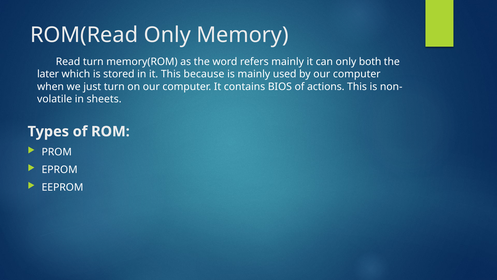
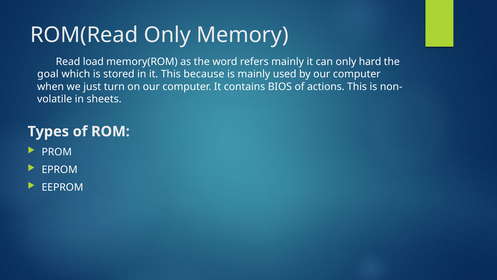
Read turn: turn -> load
both: both -> hard
later: later -> goal
